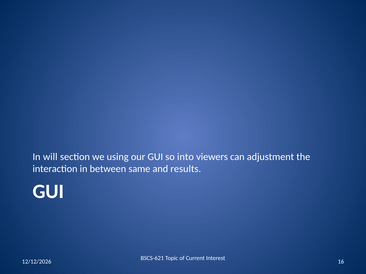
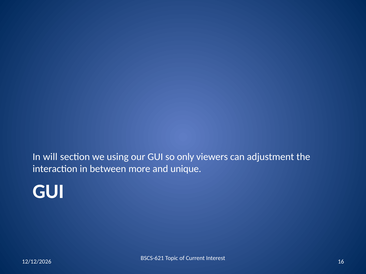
into: into -> only
same: same -> more
results: results -> unique
